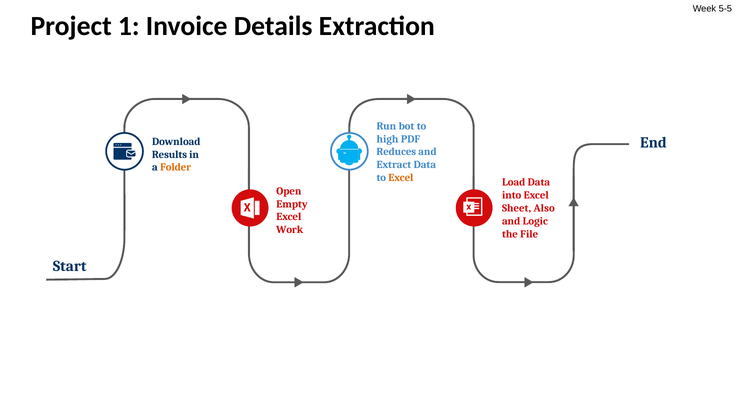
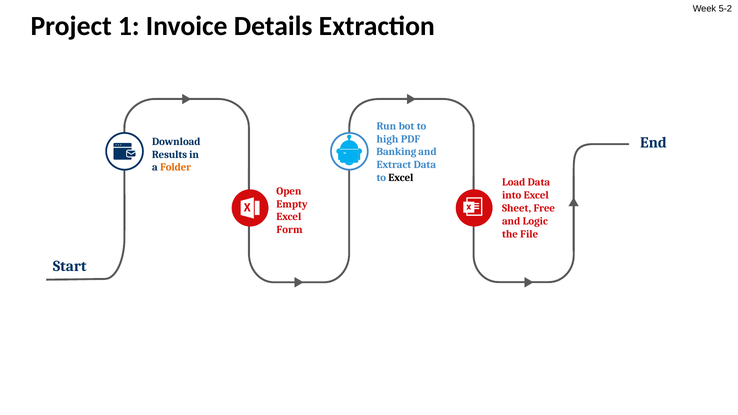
5-5: 5-5 -> 5-2
Reduces: Reduces -> Banking
Excel at (401, 178) colour: orange -> black
Also: Also -> Free
Work: Work -> Form
